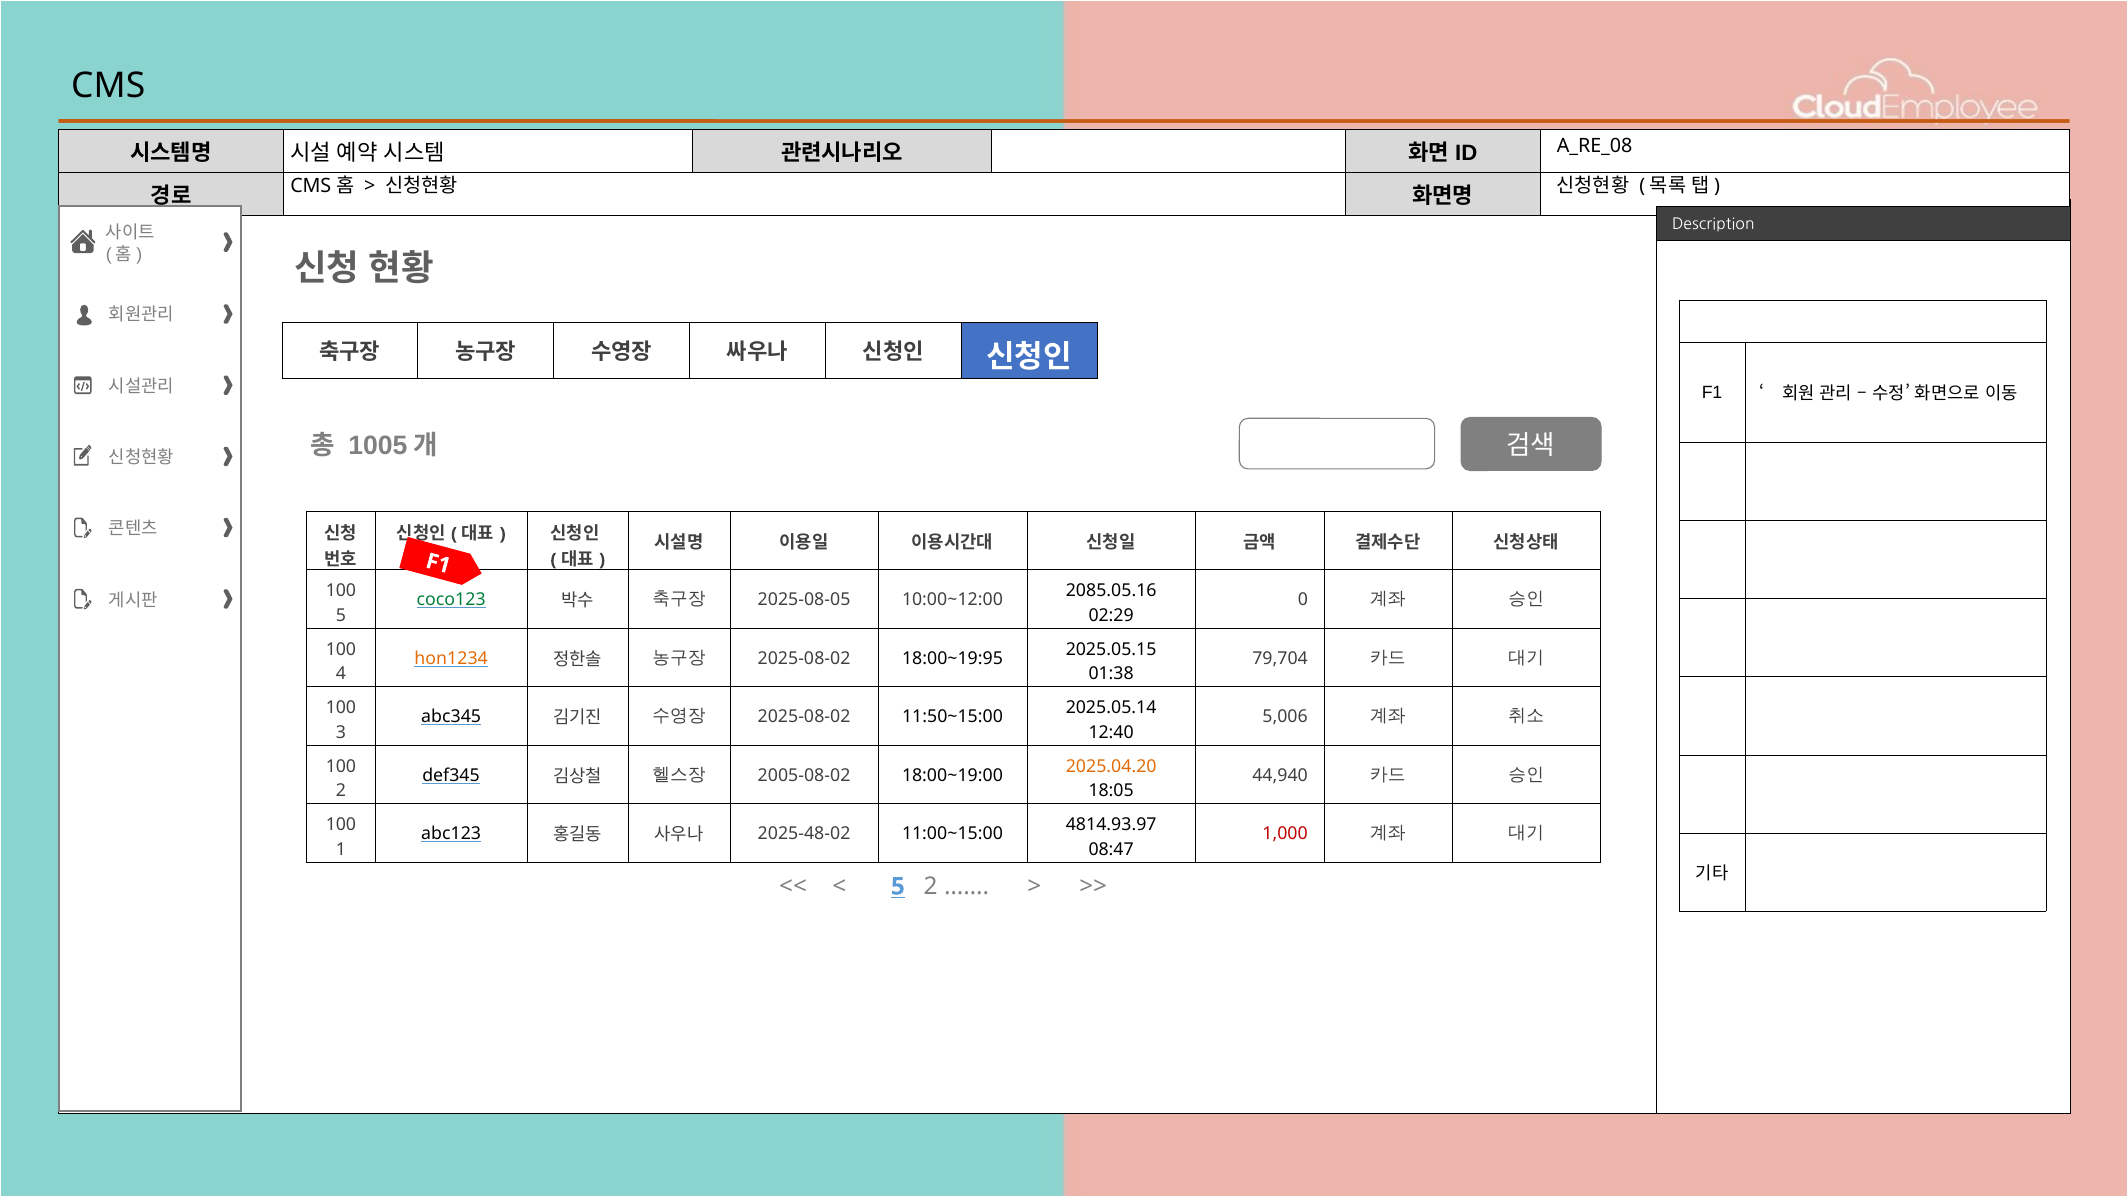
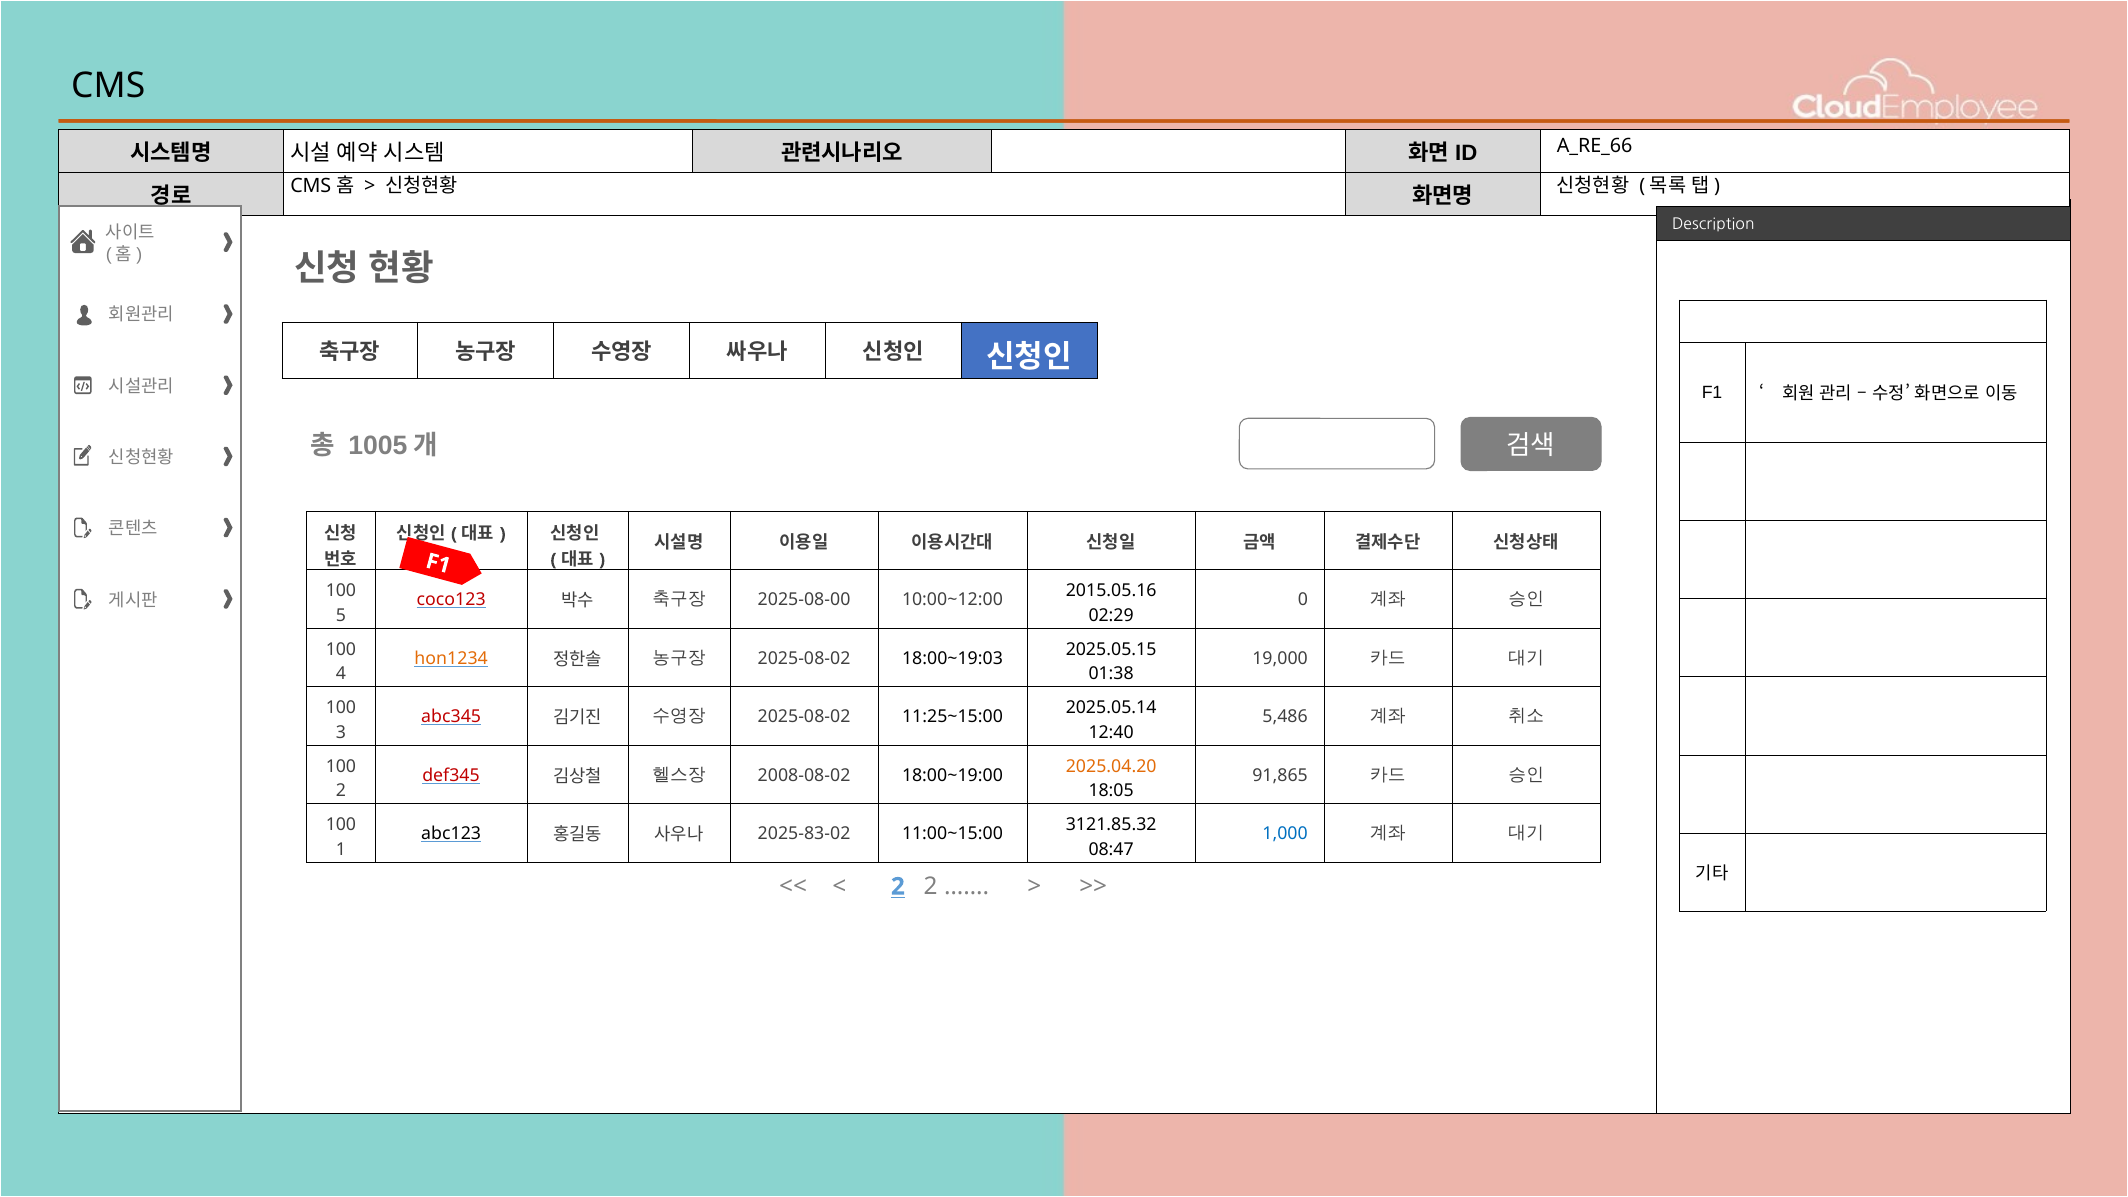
A_RE_08: A_RE_08 -> A_RE_66
2085.05.16: 2085.05.16 -> 2015.05.16
coco123 colour: green -> red
2025-08-05: 2025-08-05 -> 2025-08-00
18:00~19:95: 18:00~19:95 -> 18:00~19:03
79,704: 79,704 -> 19,000
abc345 colour: black -> red
11:50~15:00: 11:50~15:00 -> 11:25~15:00
5,006: 5,006 -> 5,486
def345 colour: black -> red
2005-08-02: 2005-08-02 -> 2008-08-02
44,940: 44,940 -> 91,865
4814.93.97: 4814.93.97 -> 3121.85.32
2025-48-02: 2025-48-02 -> 2025-83-02
1,000 colour: red -> blue
5 at (898, 886): 5 -> 2
